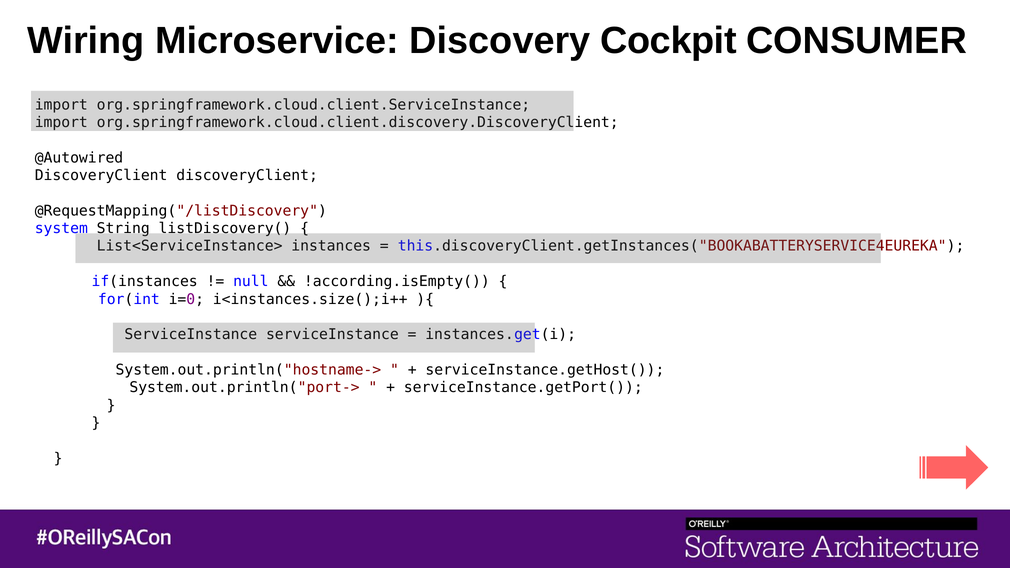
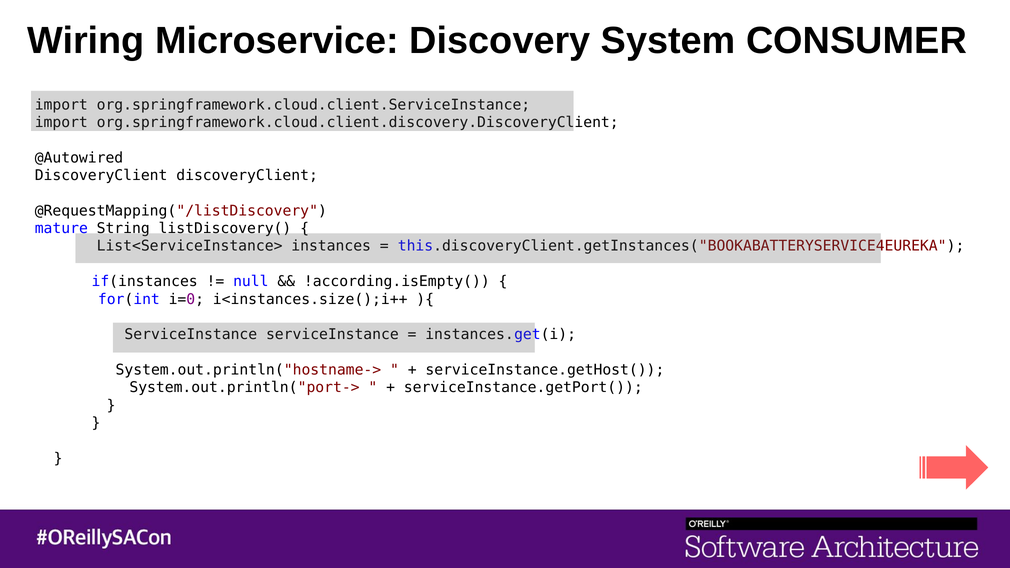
Cockpit: Cockpit -> System
system: system -> mature
